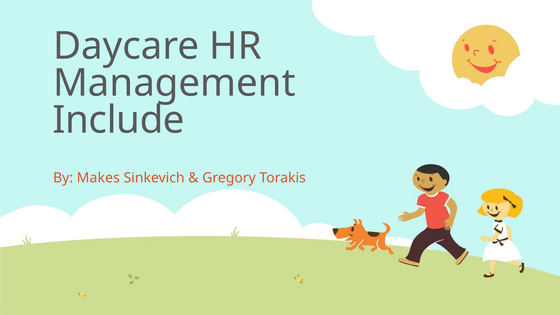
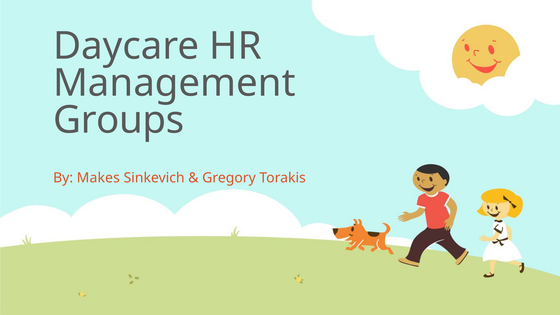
Include: Include -> Groups
